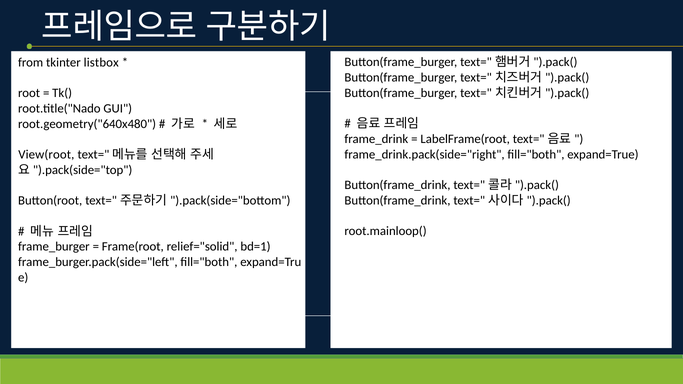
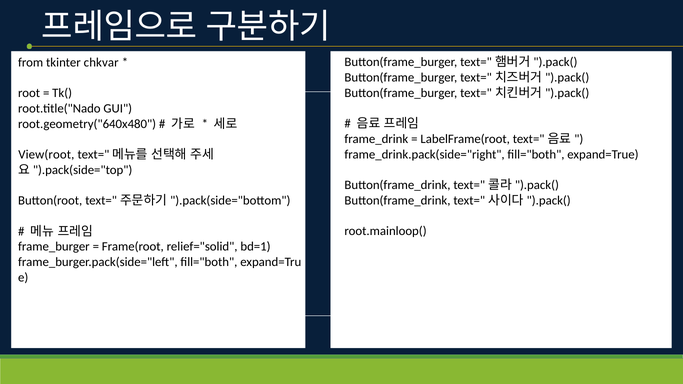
listbox: listbox -> chkvar
